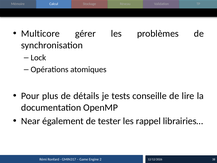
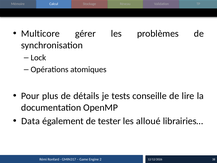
Near: Near -> Data
rappel: rappel -> alloué
